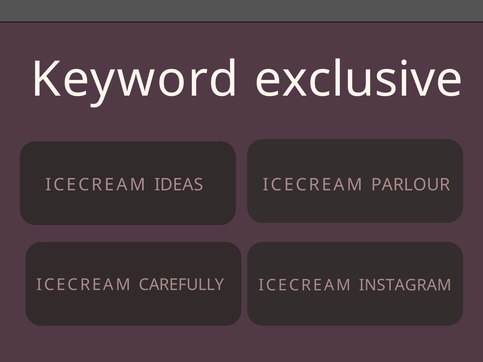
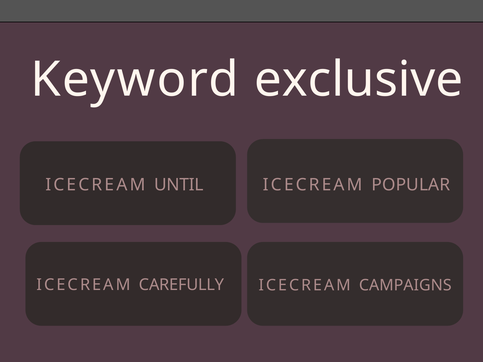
IDEAS: IDEAS -> UNTIL
PARLOUR: PARLOUR -> POPULAR
INSTAGRAM: INSTAGRAM -> CAMPAIGNS
